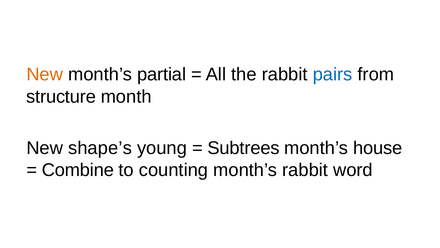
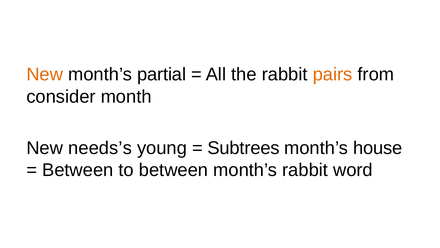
pairs colour: blue -> orange
structure: structure -> consider
shape’s: shape’s -> needs’s
Combine at (78, 170): Combine -> Between
to counting: counting -> between
